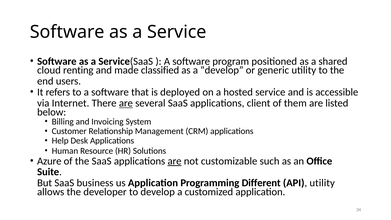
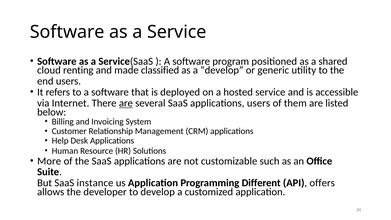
applications client: client -> users
Azure: Azure -> More
are at (175, 161) underline: present -> none
business: business -> instance
API utility: utility -> offers
